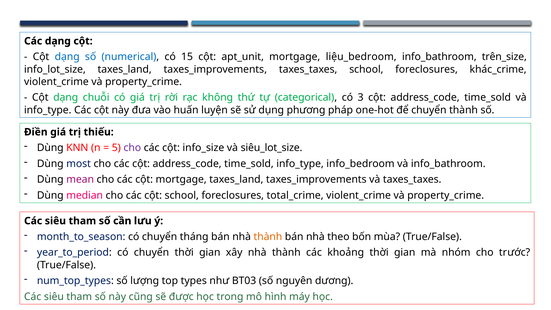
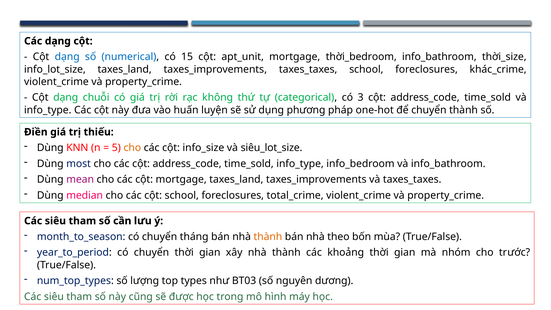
liệu_bedroom: liệu_bedroom -> thời_bedroom
trên_size: trên_size -> thời_size
cho at (132, 148) colour: purple -> orange
